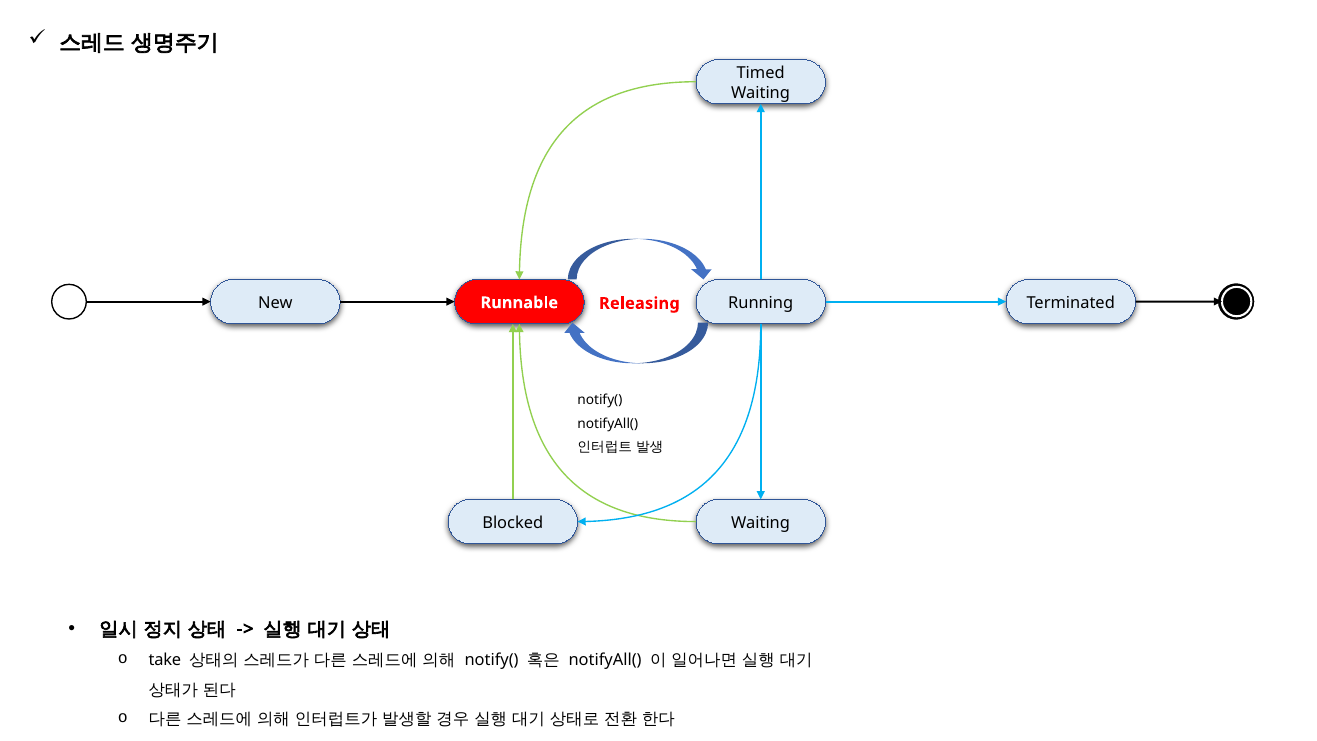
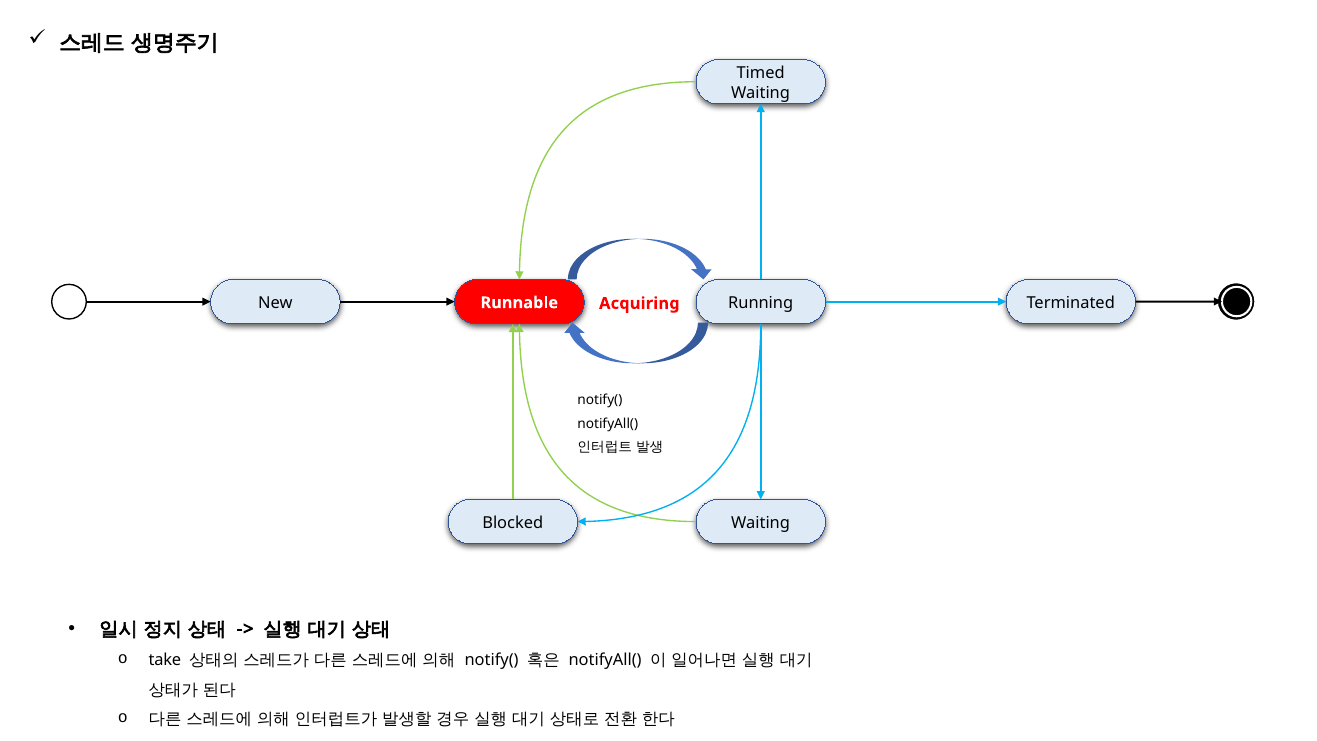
Releasing: Releasing -> Acquiring
